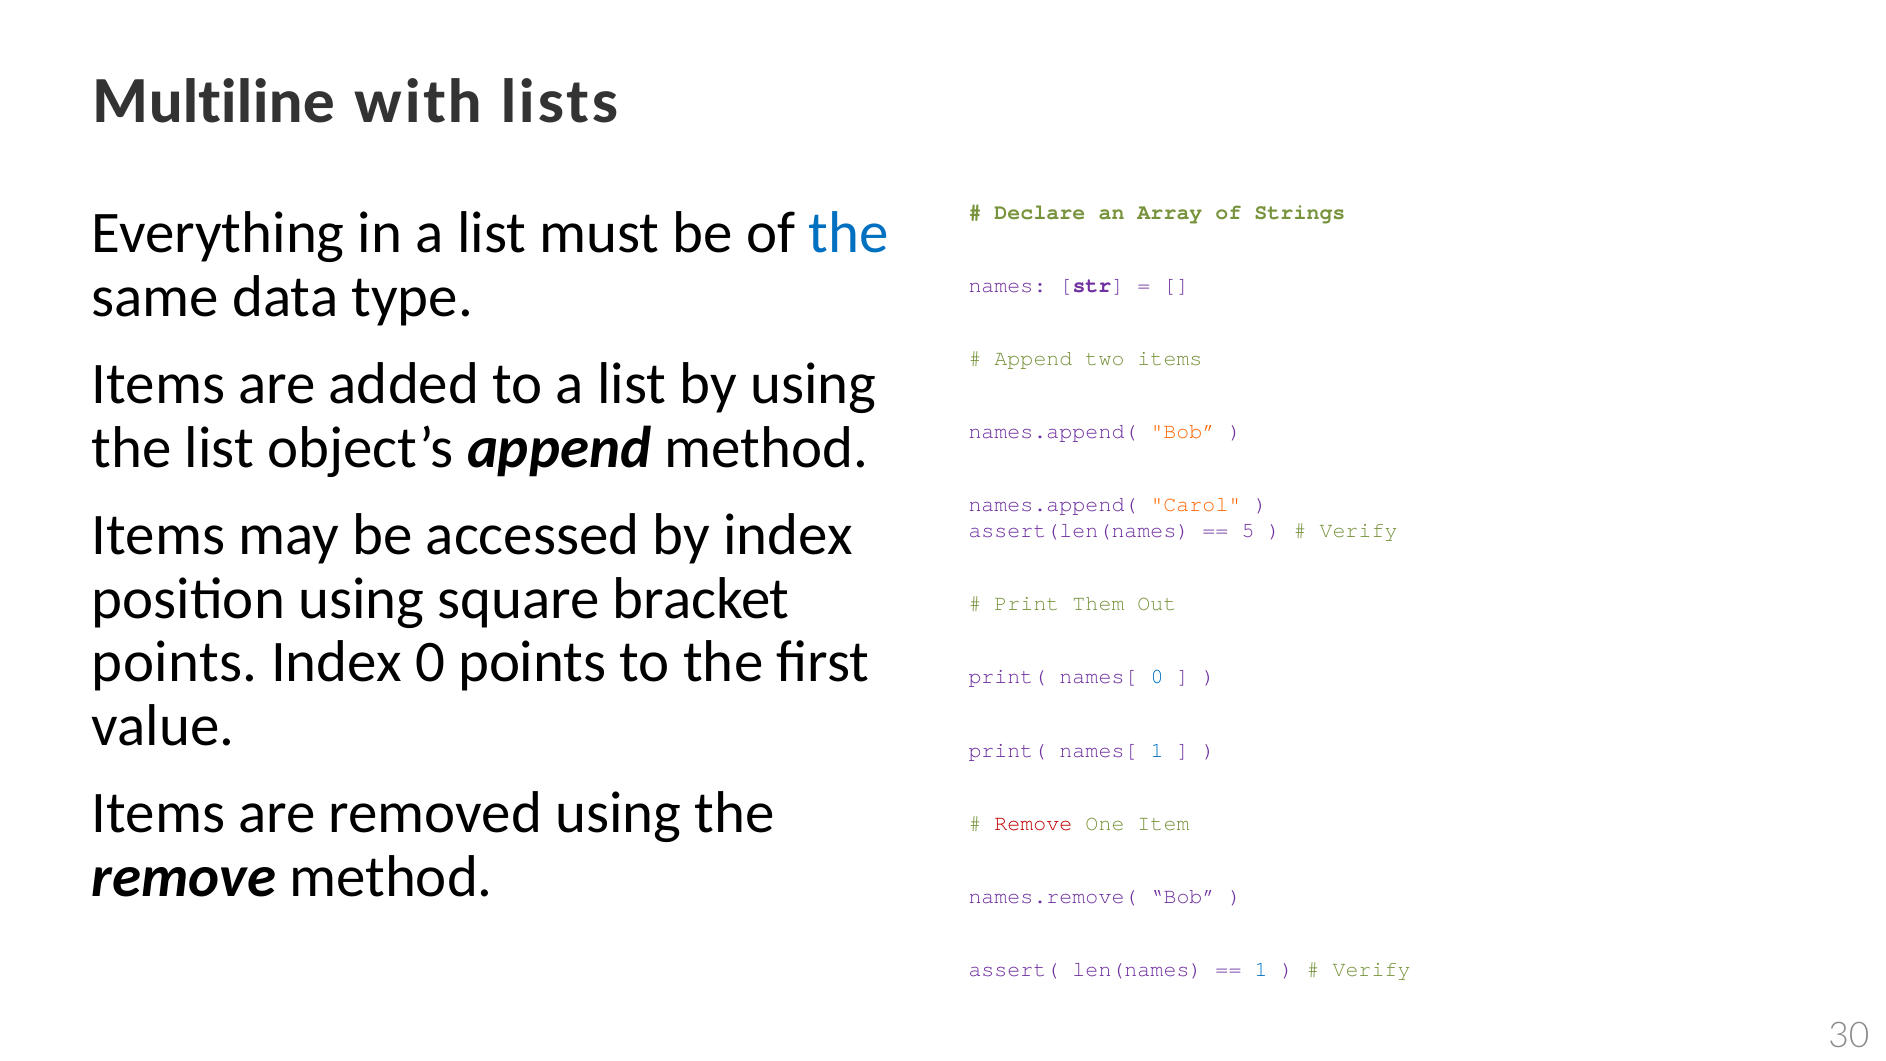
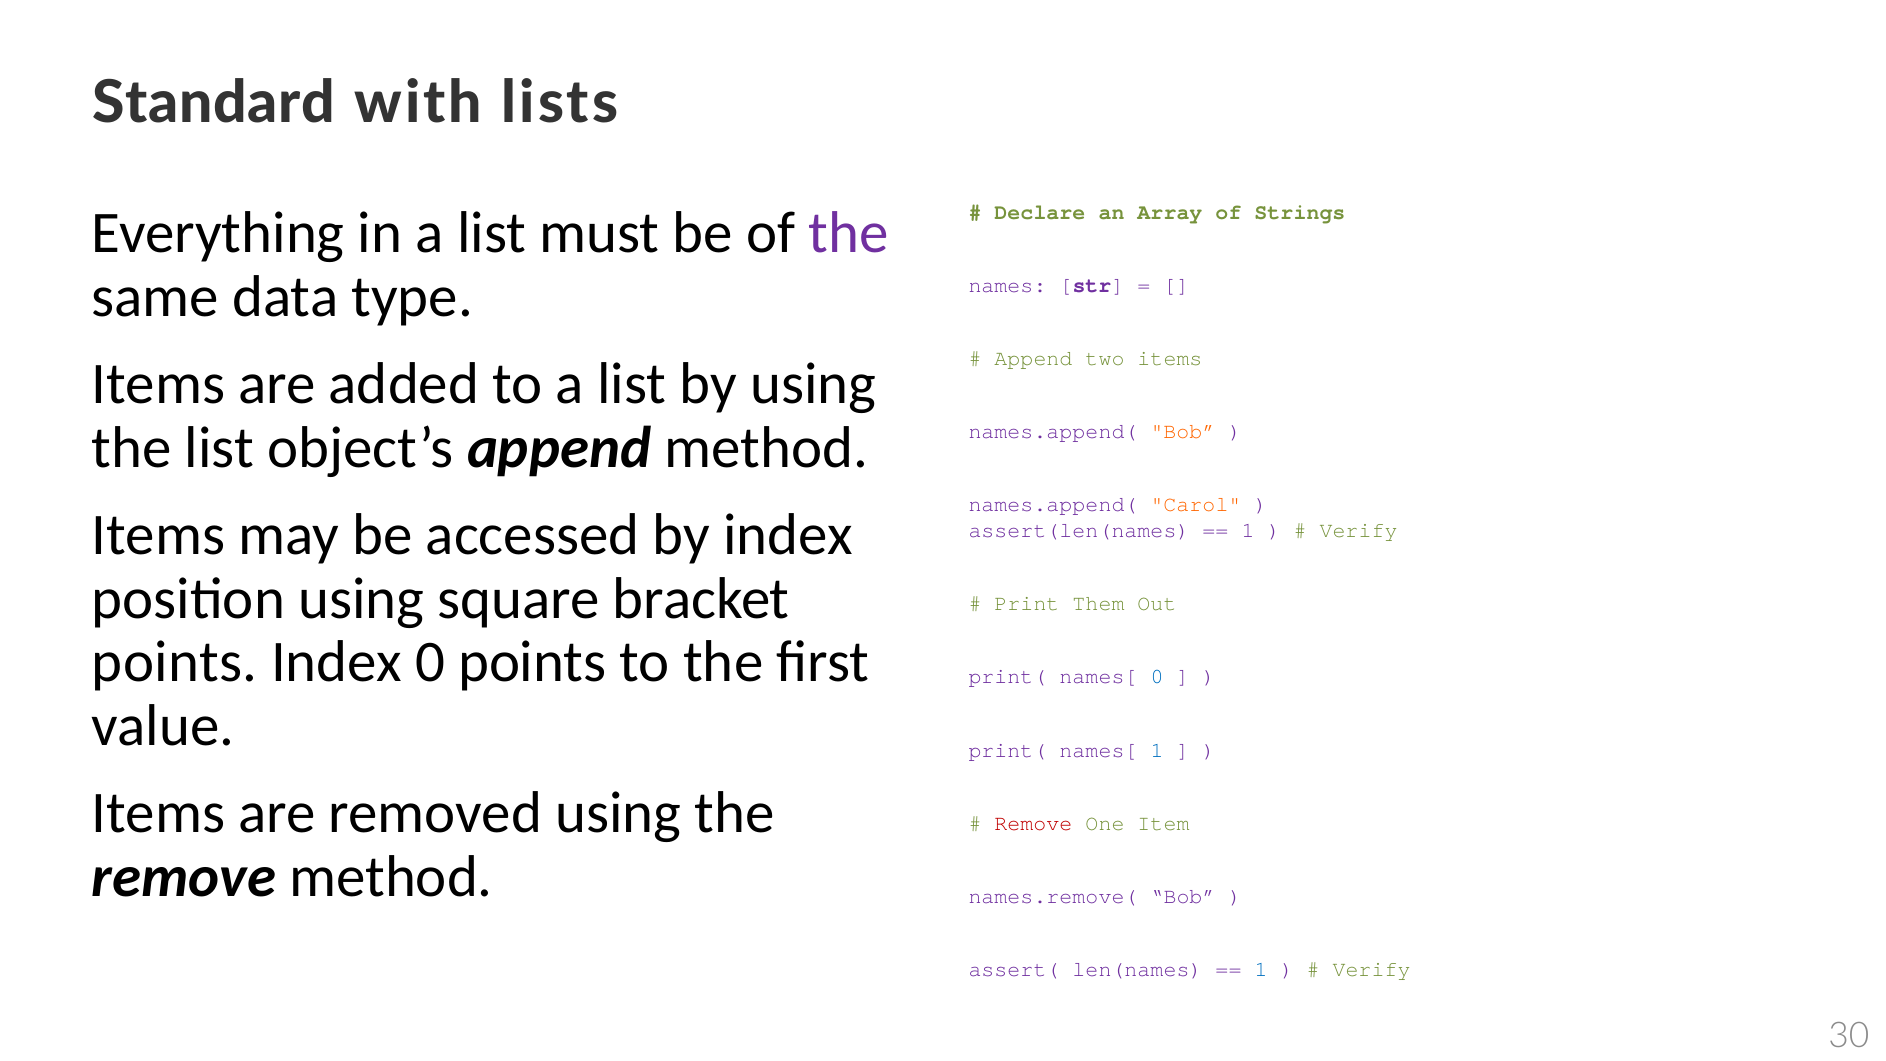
Multiline: Multiline -> Standard
the at (848, 233) colour: blue -> purple
5 at (1248, 531): 5 -> 1
